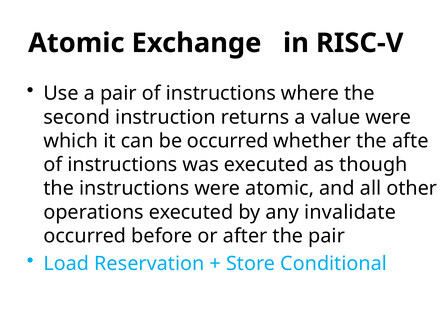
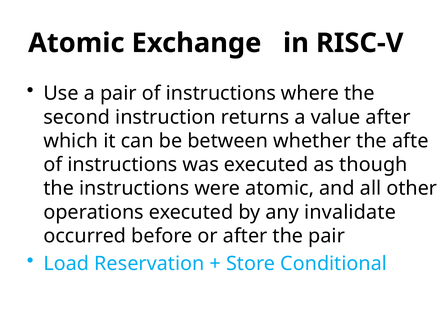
value were: were -> after
be occurred: occurred -> between
